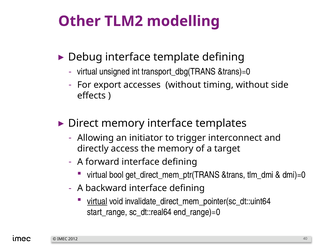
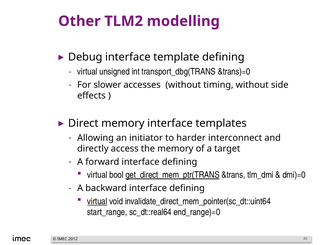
export: export -> slower
trigger: trigger -> harder
get_direct_mem_ptr(TRANS underline: none -> present
